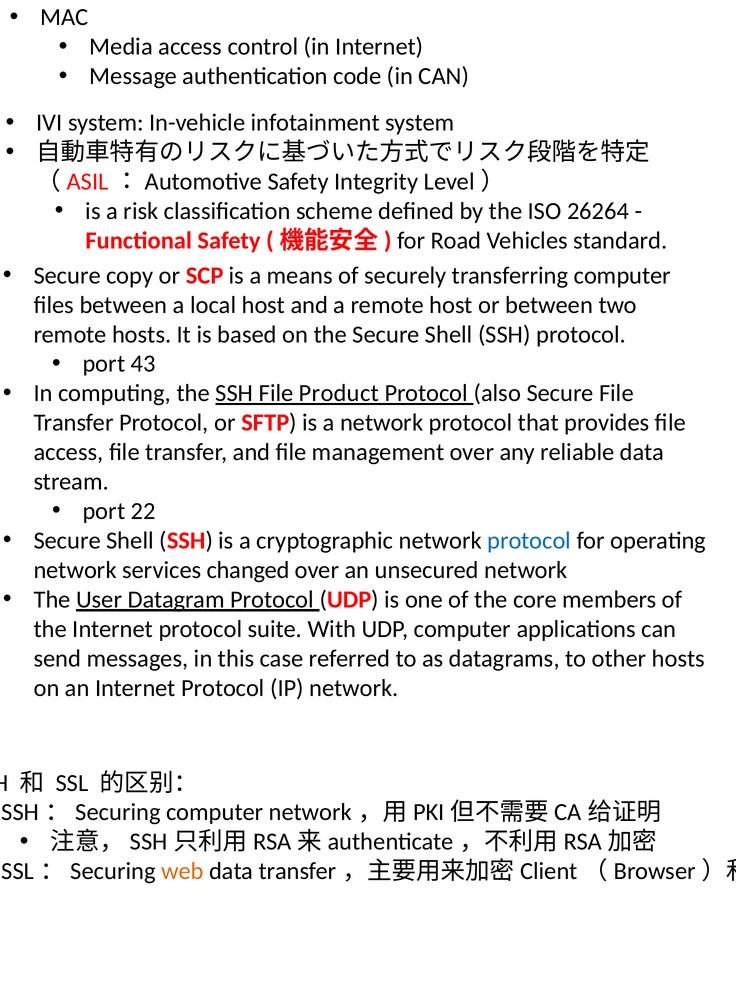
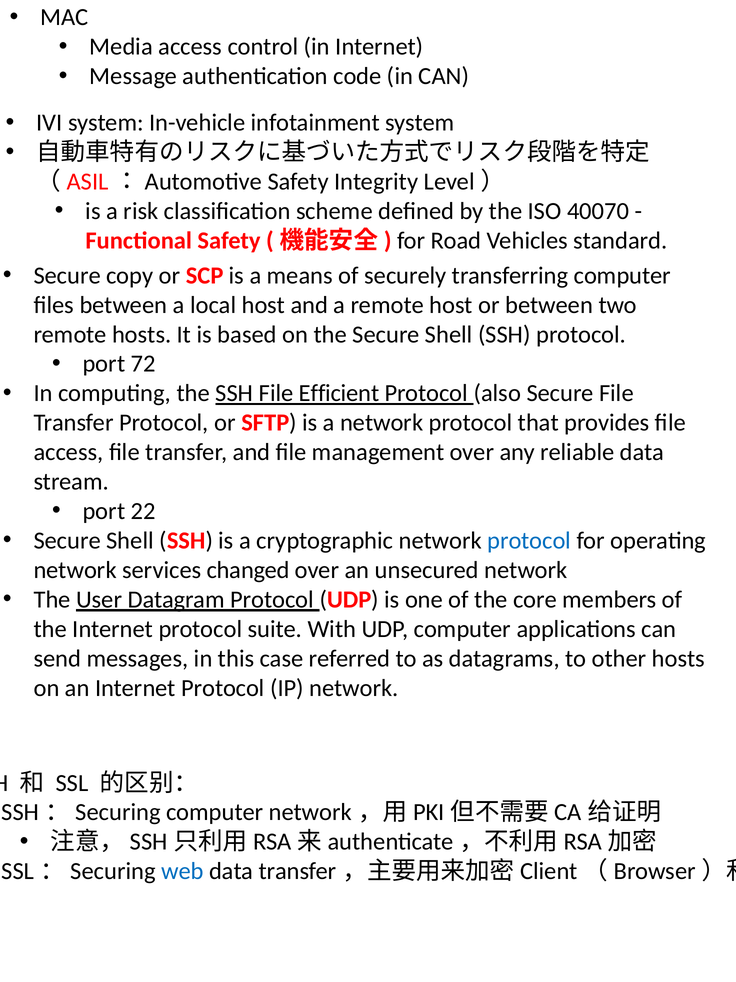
26264: 26264 -> 40070
43: 43 -> 72
Product: Product -> Efficient
web colour: orange -> blue
